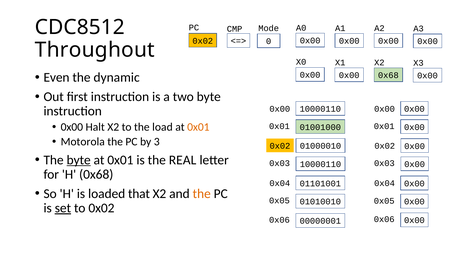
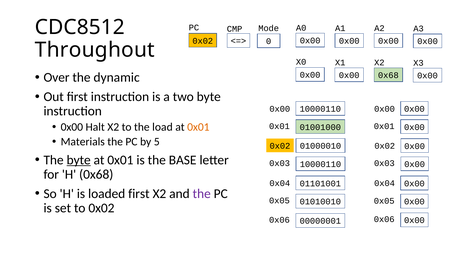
Even: Even -> Over
Motorola: Motorola -> Materials
3: 3 -> 5
REAL: REAL -> BASE
loaded that: that -> first
the at (202, 193) colour: orange -> purple
set underline: present -> none
